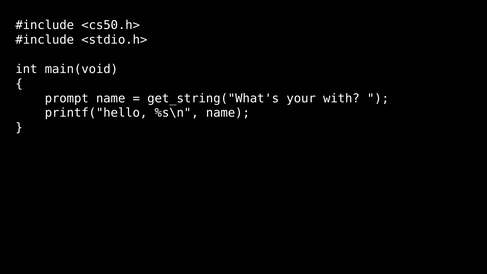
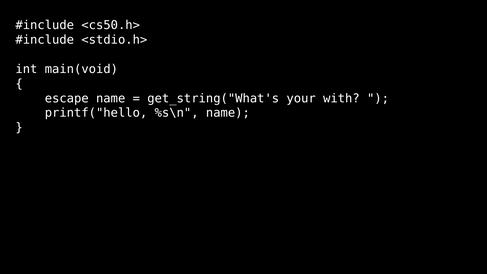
prompt: prompt -> escape
